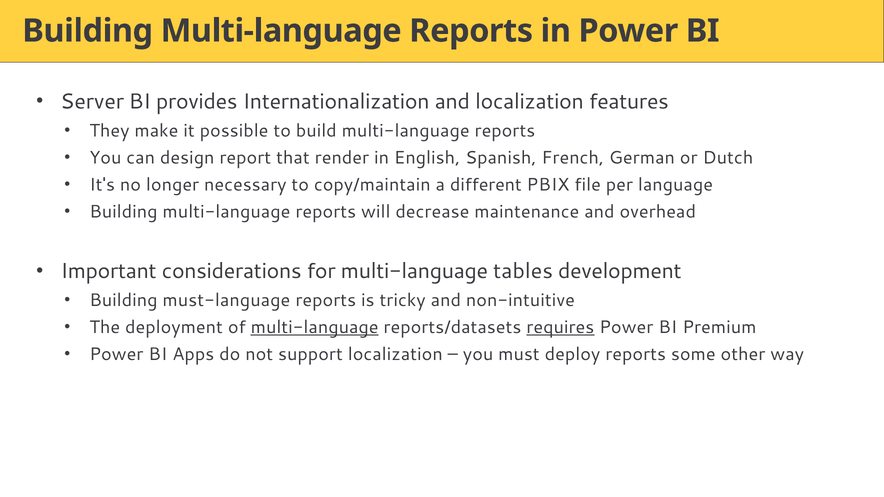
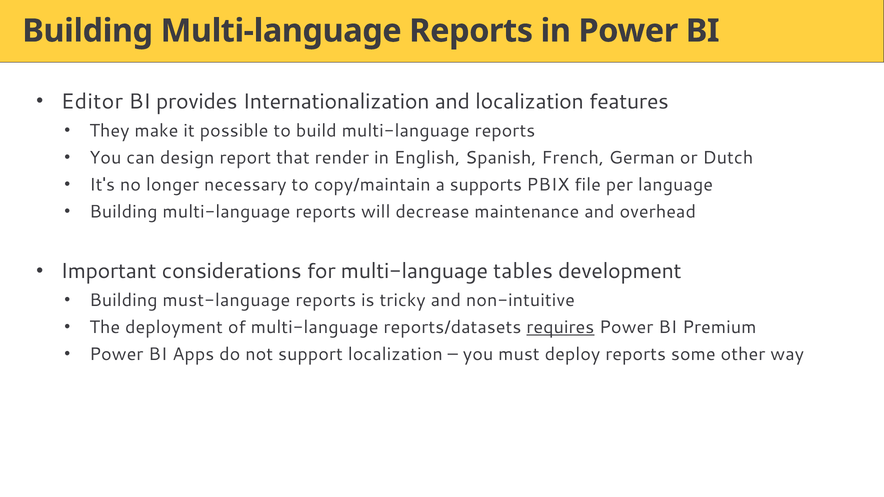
Server: Server -> Editor
different: different -> supports
multi-language at (315, 328) underline: present -> none
